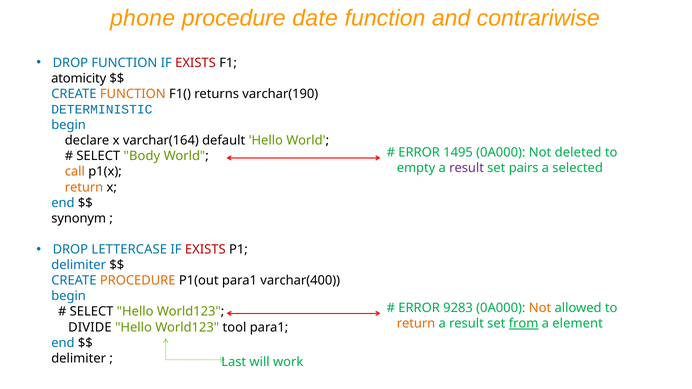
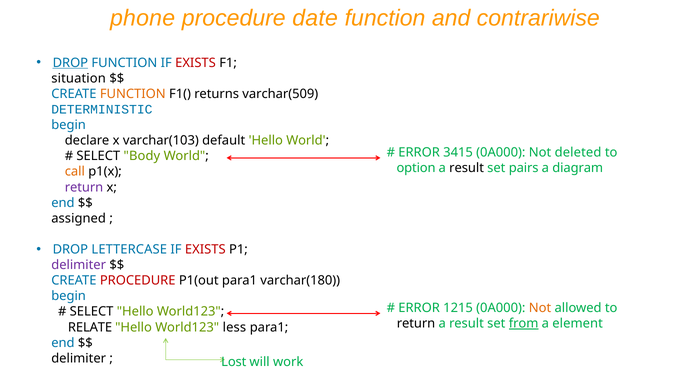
DROP at (70, 63) underline: none -> present
atomicity: atomicity -> situation
varchar(190: varchar(190 -> varchar(509
varchar(164: varchar(164 -> varchar(103
1495: 1495 -> 3415
empty: empty -> option
result at (467, 168) colour: purple -> black
selected: selected -> diagram
return at (84, 187) colour: orange -> purple
synonym: synonym -> assigned
delimiter at (79, 265) colour: blue -> purple
PROCEDURE at (138, 281) colour: orange -> red
varchar(400: varchar(400 -> varchar(180
9283: 9283 -> 1215
return at (416, 324) colour: orange -> black
DIVIDE: DIVIDE -> RELATE
tool: tool -> less
Last: Last -> Lost
